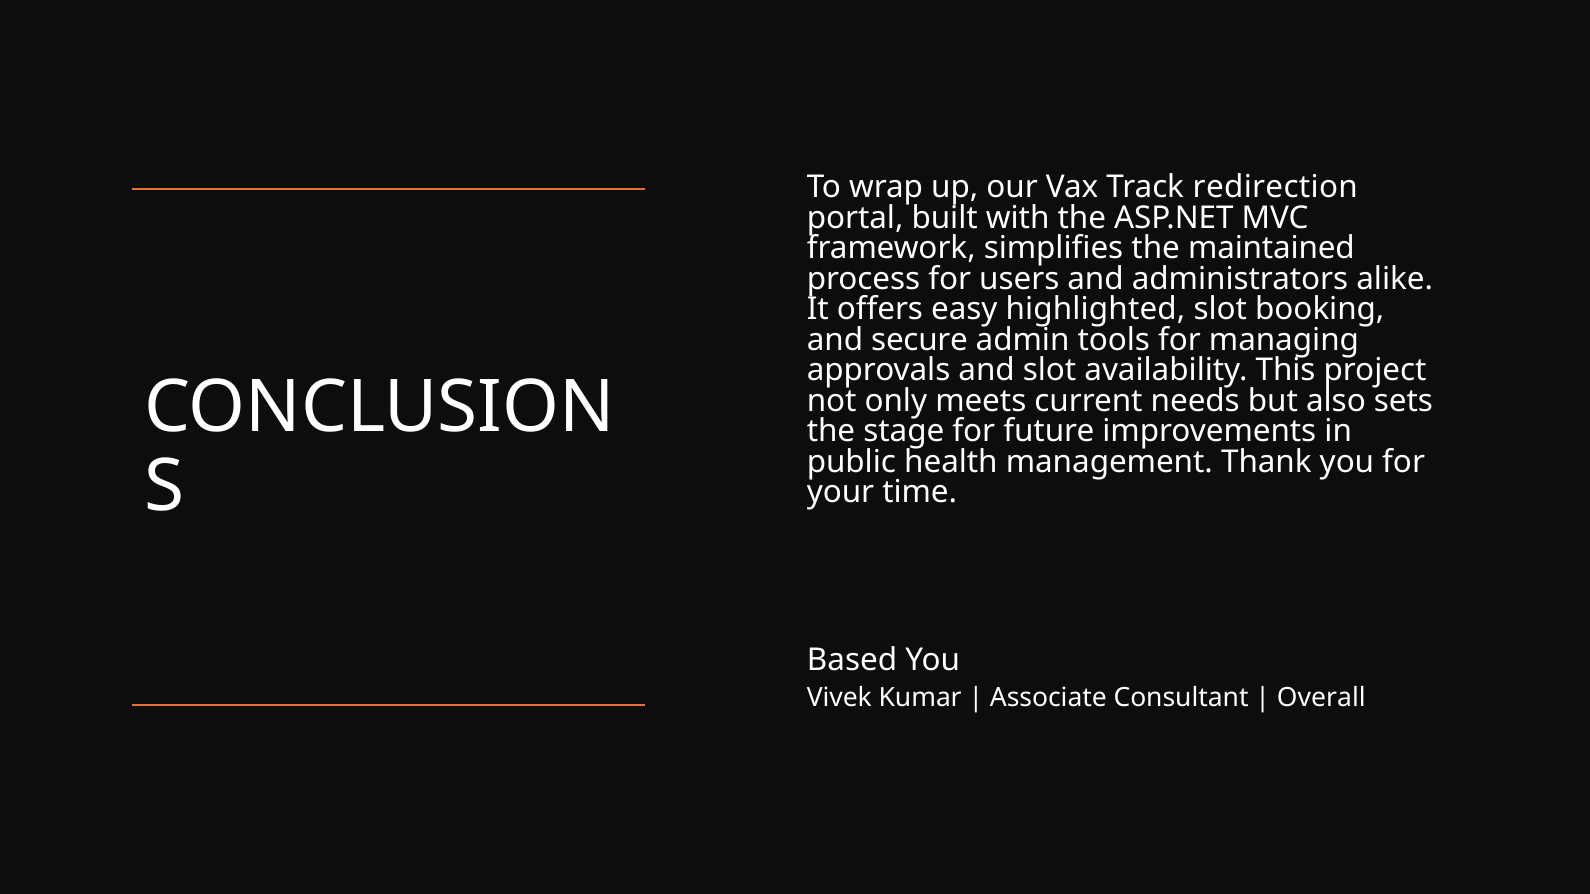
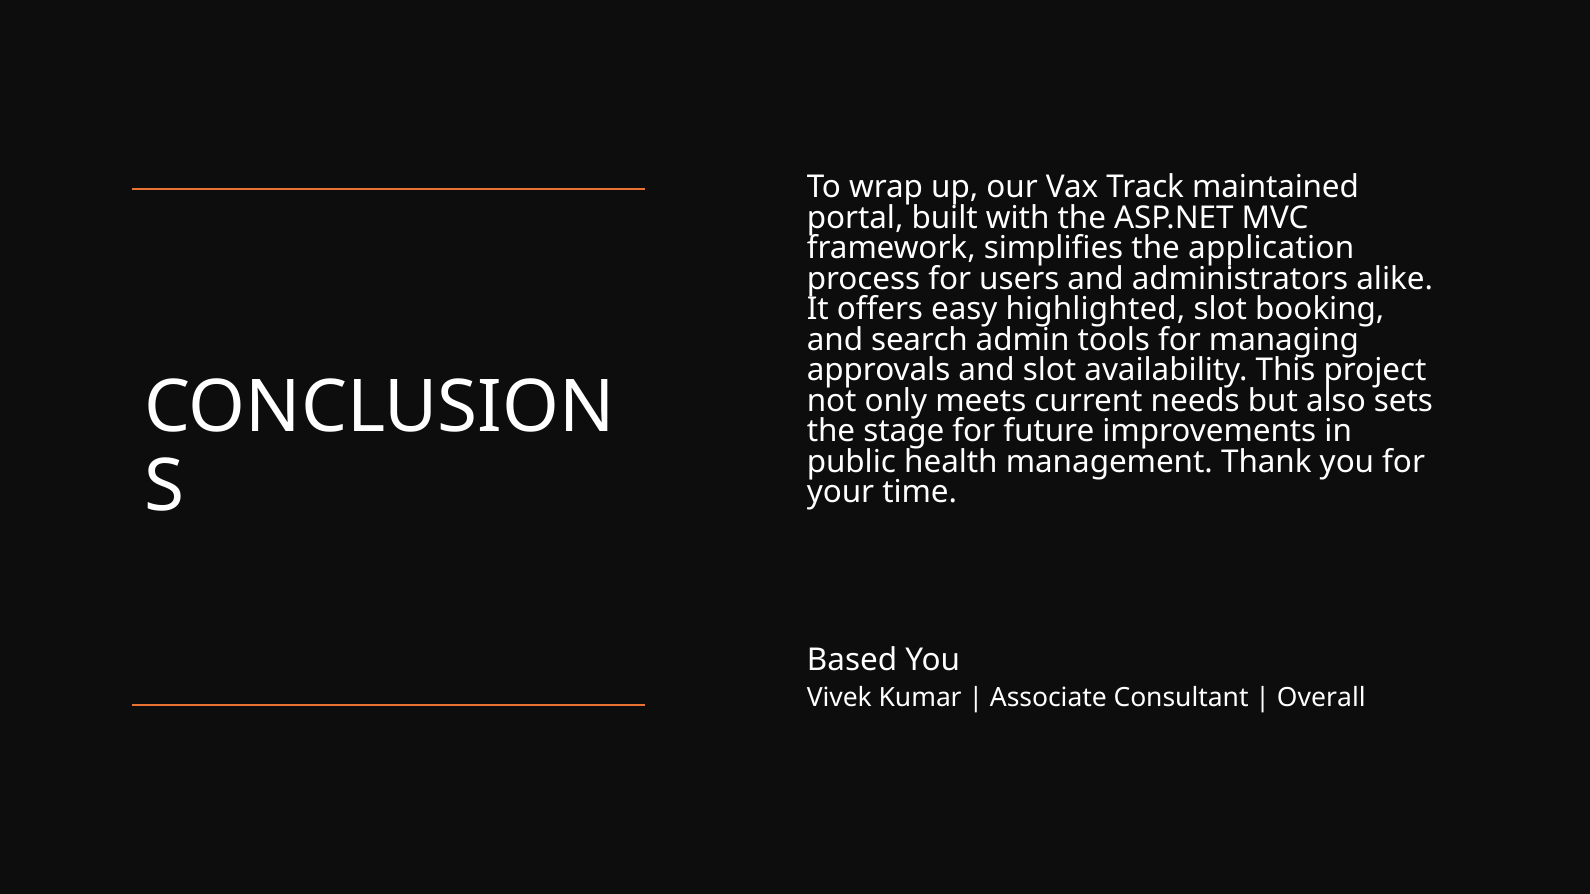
redirection: redirection -> maintained
maintained: maintained -> application
secure: secure -> search
